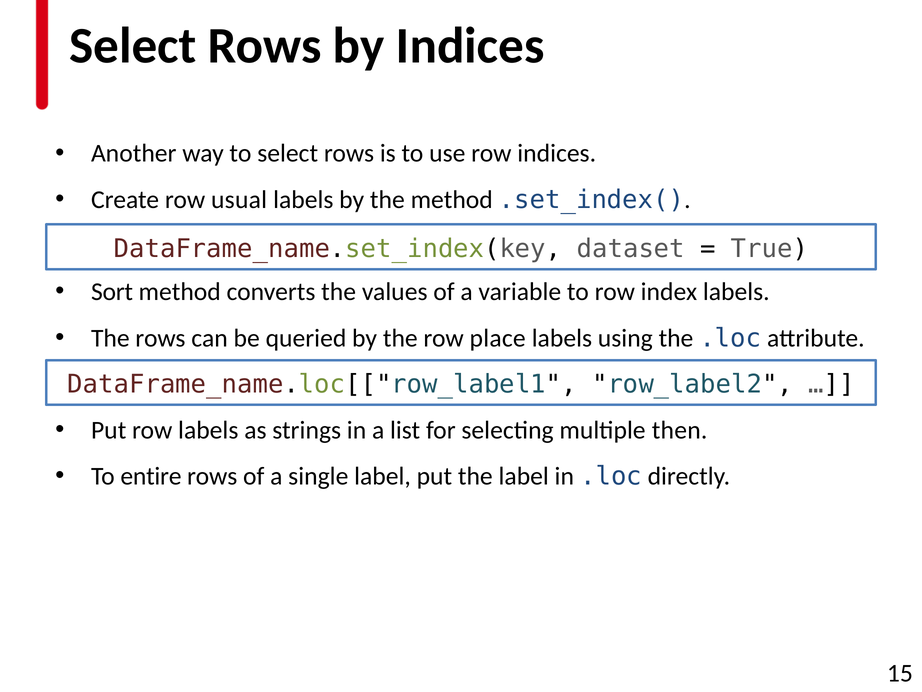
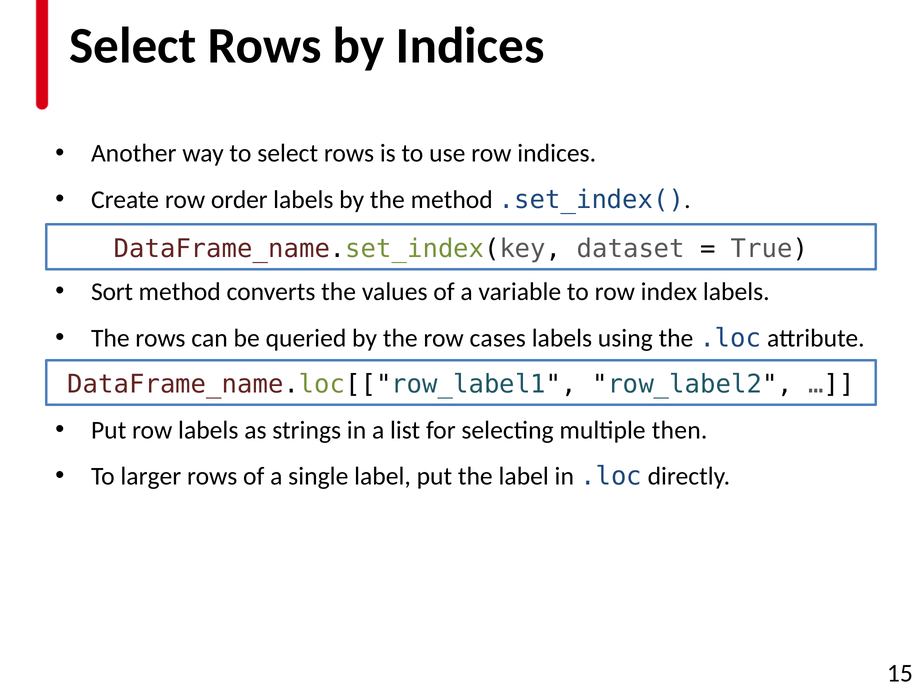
usual: usual -> order
place: place -> cases
entire: entire -> larger
